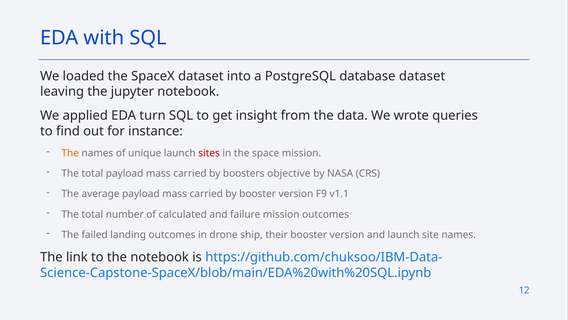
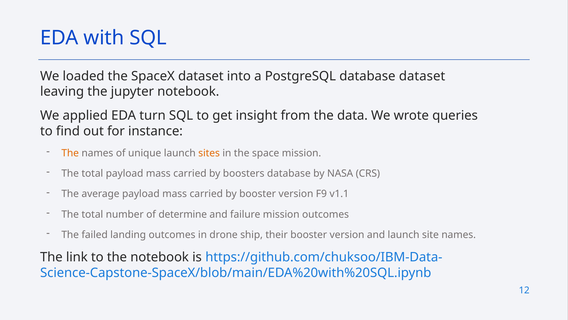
sites colour: red -> orange
boosters objective: objective -> database
calculated: calculated -> determine
